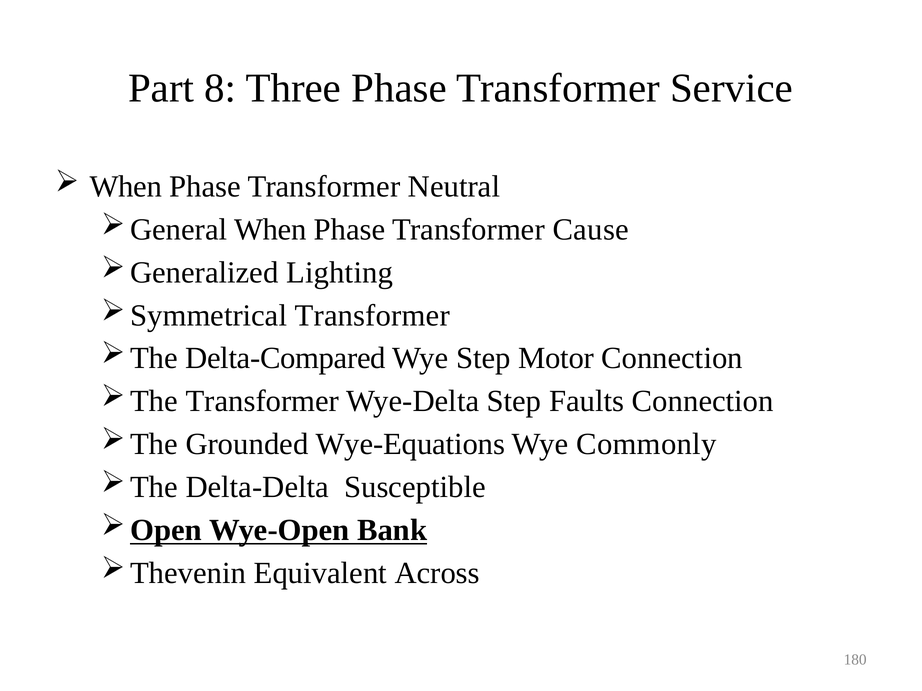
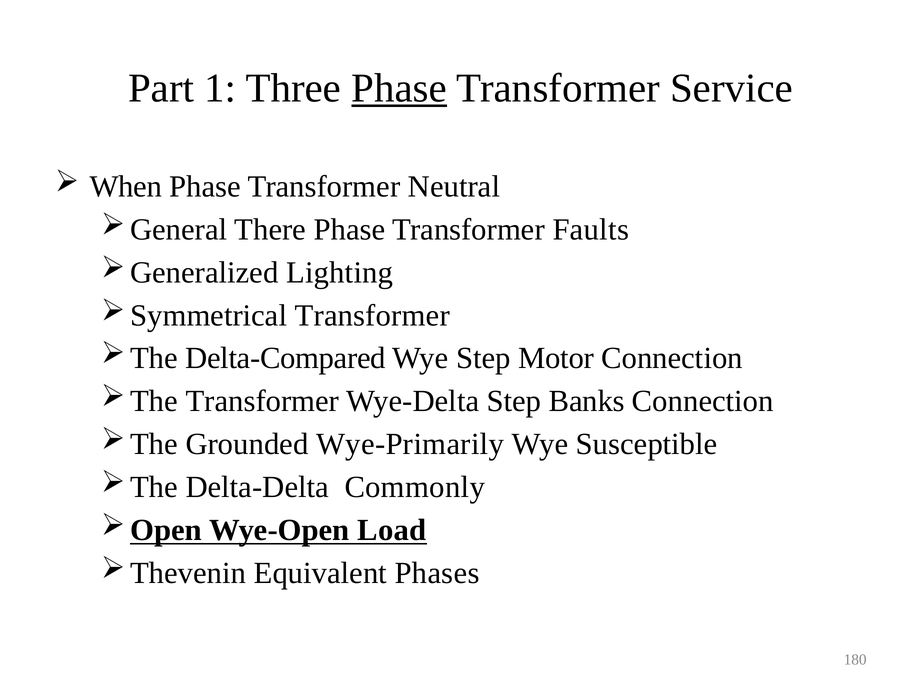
8: 8 -> 1
Phase at (399, 88) underline: none -> present
When at (270, 230): When -> There
Cause: Cause -> Faults
Faults: Faults -> Banks
Wye-Equations: Wye-Equations -> Wye-Primarily
Commonly: Commonly -> Susceptible
Susceptible: Susceptible -> Commonly
Bank: Bank -> Load
Across: Across -> Phases
